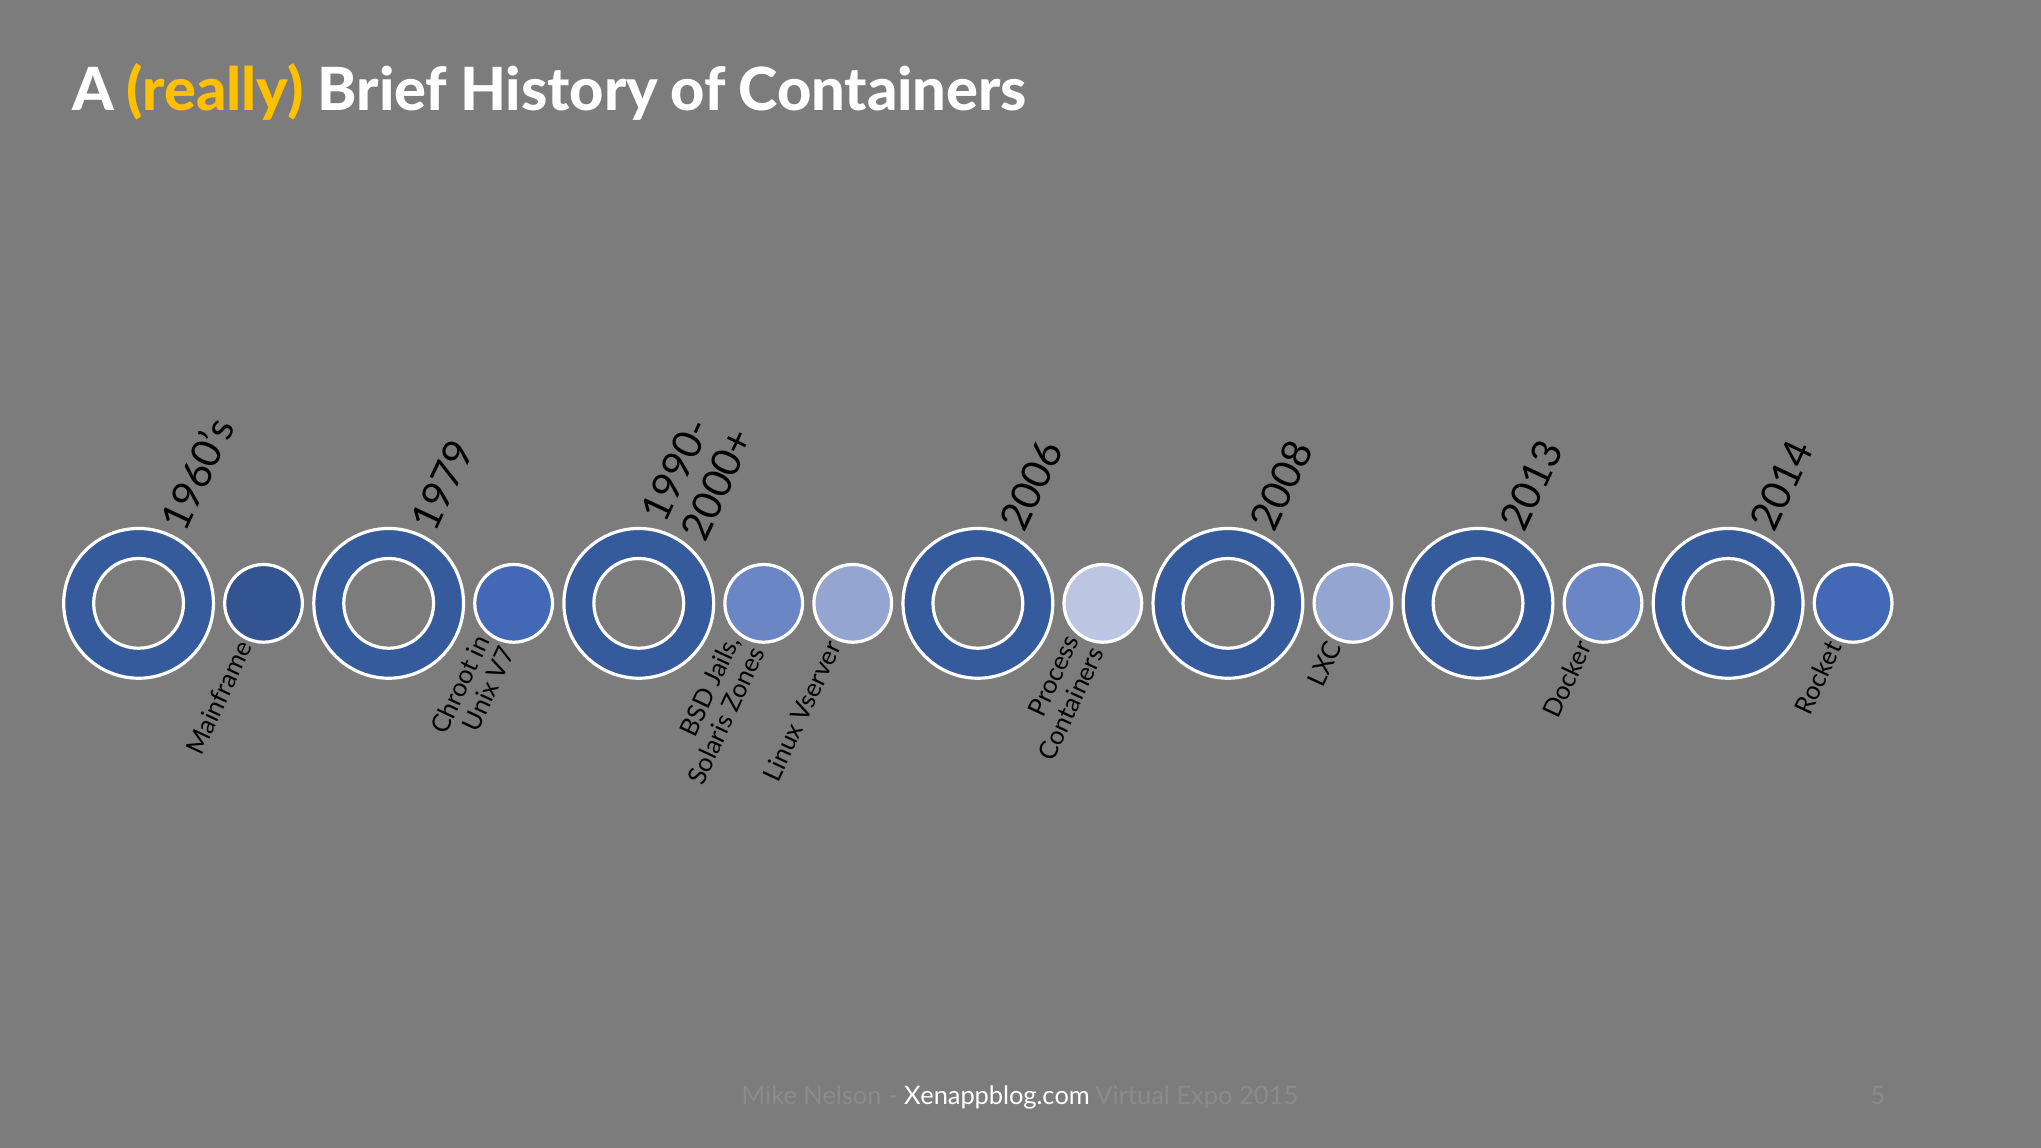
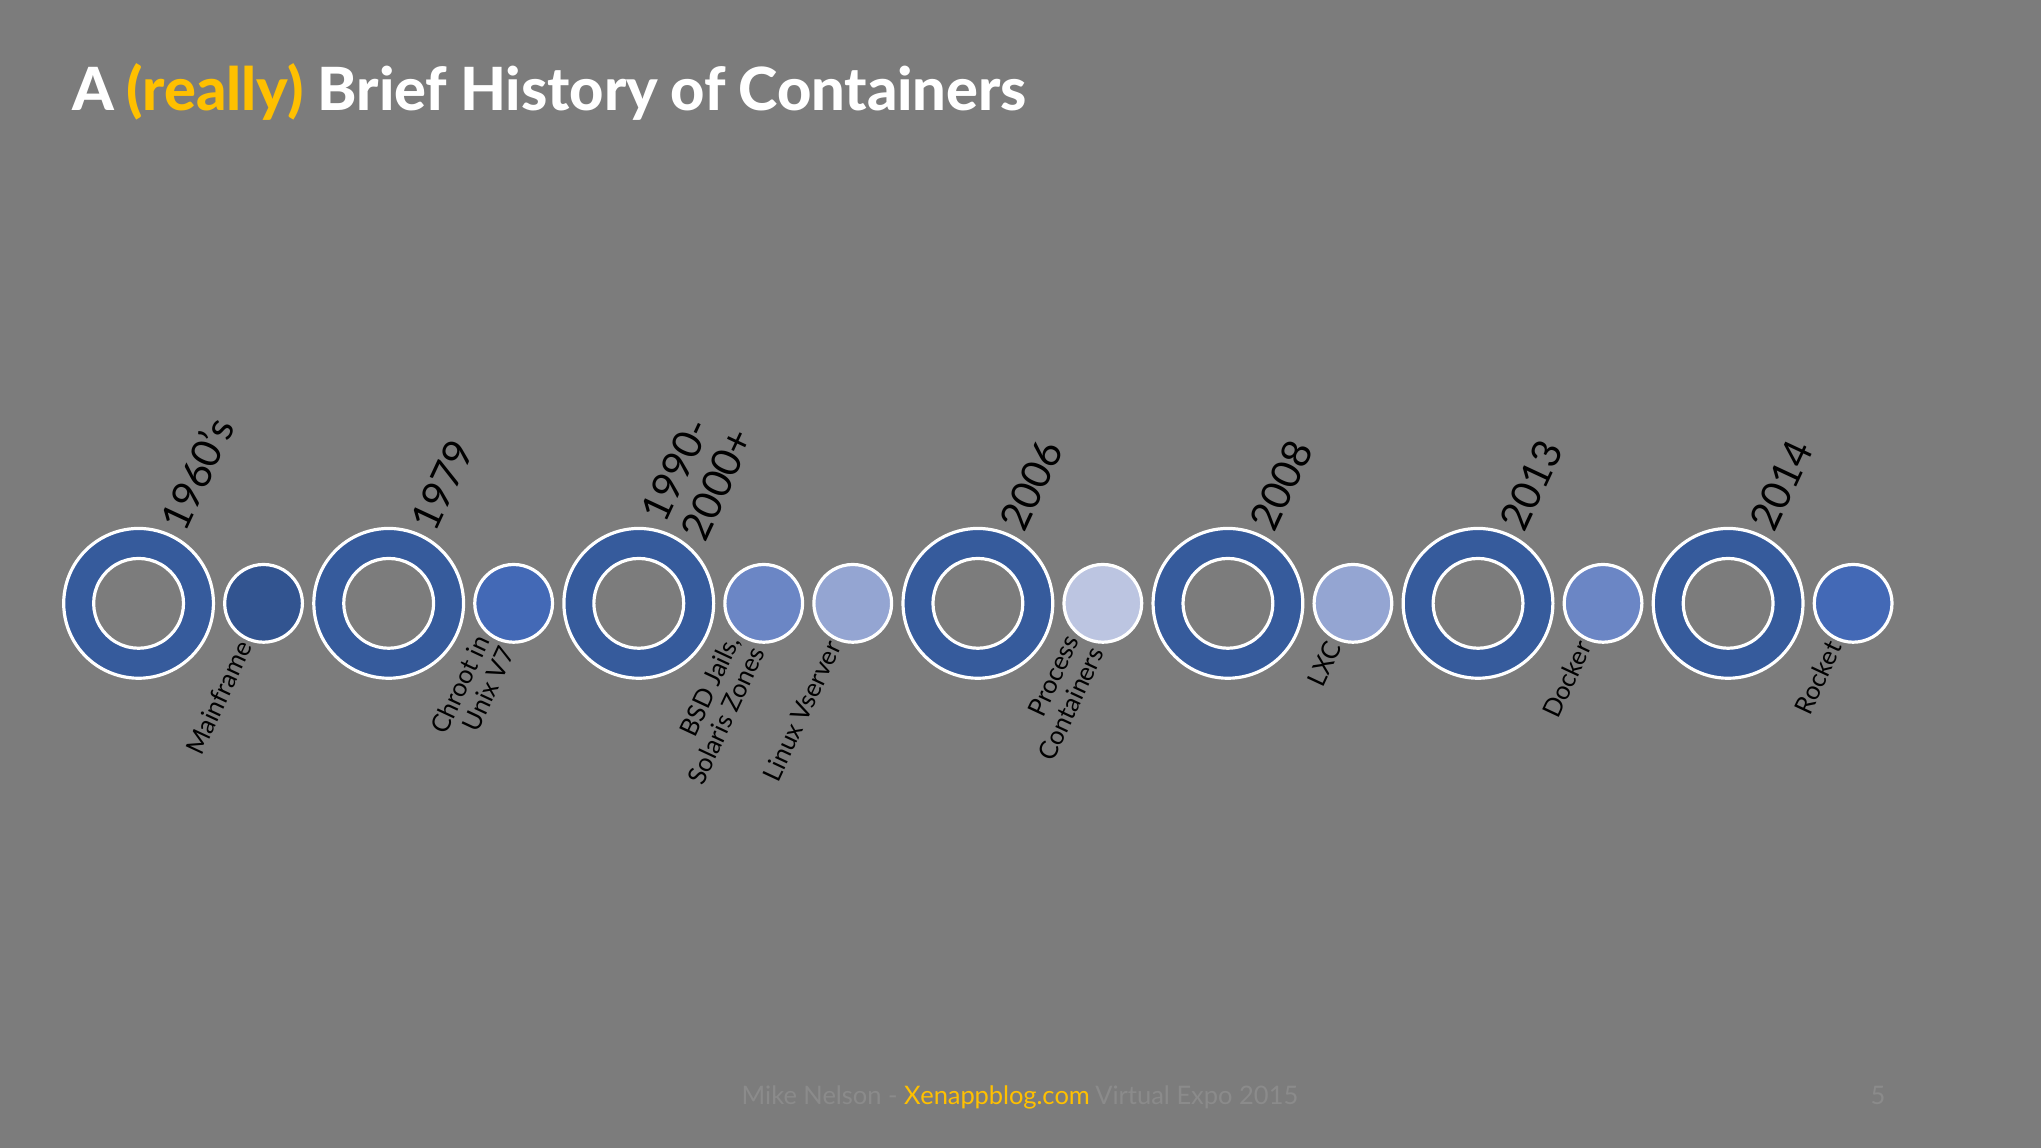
Xenappblog.com colour: white -> yellow
